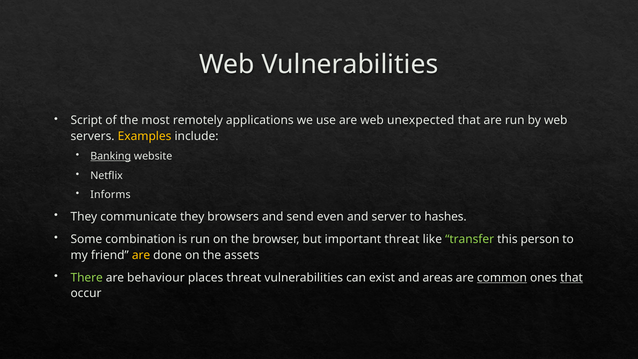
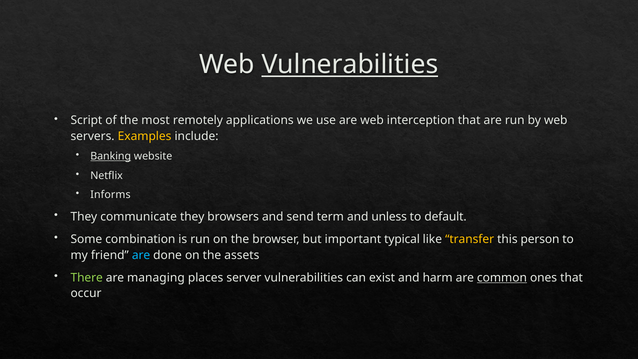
Vulnerabilities at (350, 65) underline: none -> present
unexpected: unexpected -> interception
even: even -> term
server: server -> unless
hashes: hashes -> default
important threat: threat -> typical
transfer colour: light green -> yellow
are at (141, 255) colour: yellow -> light blue
behaviour: behaviour -> managing
places threat: threat -> server
areas: areas -> harm
that at (572, 278) underline: present -> none
